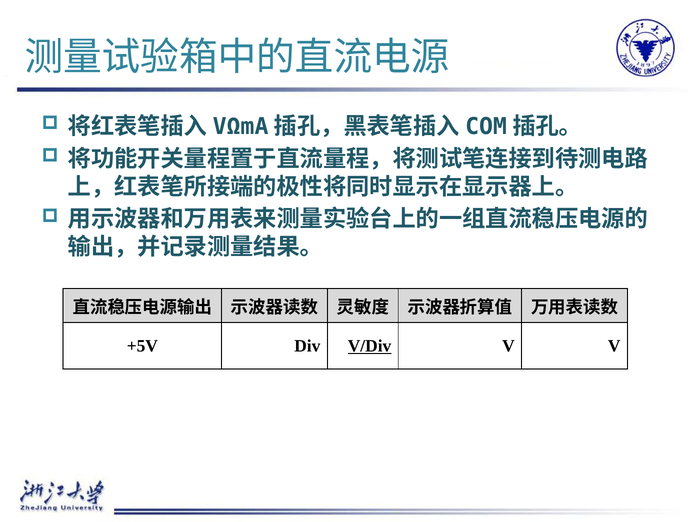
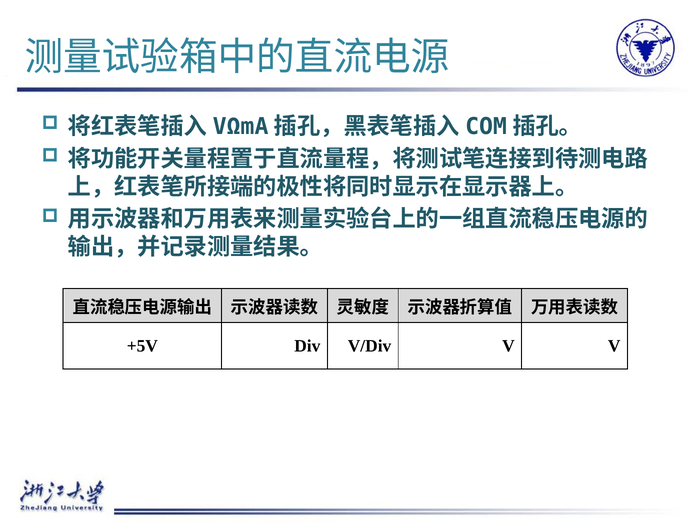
V/Div underline: present -> none
